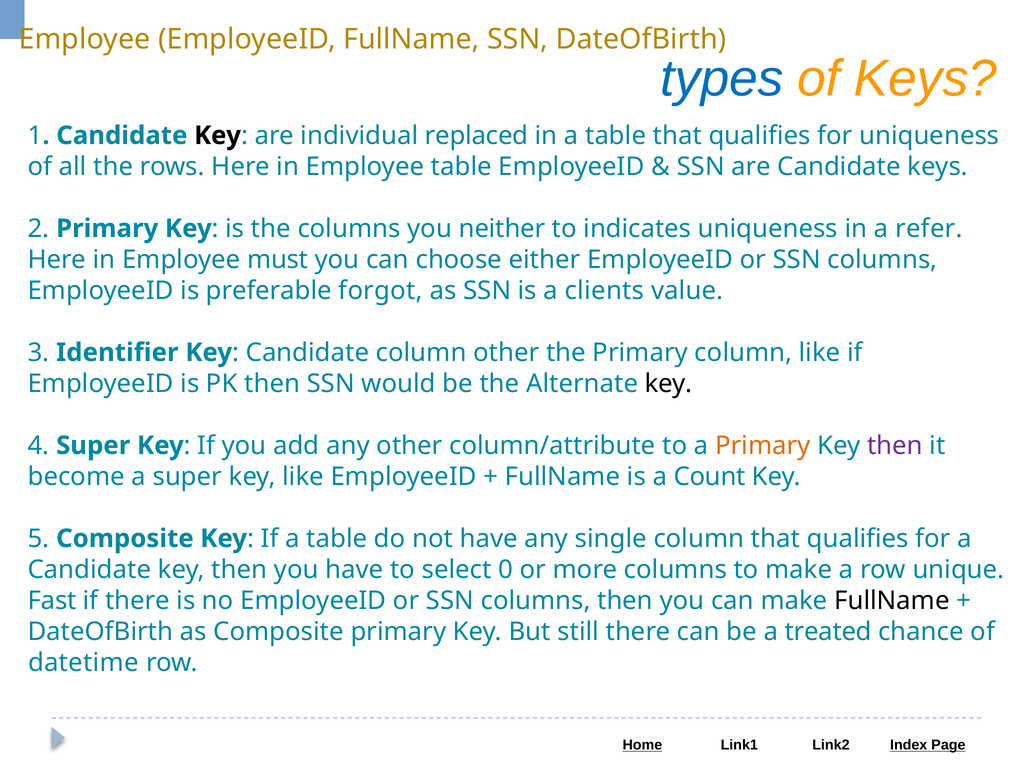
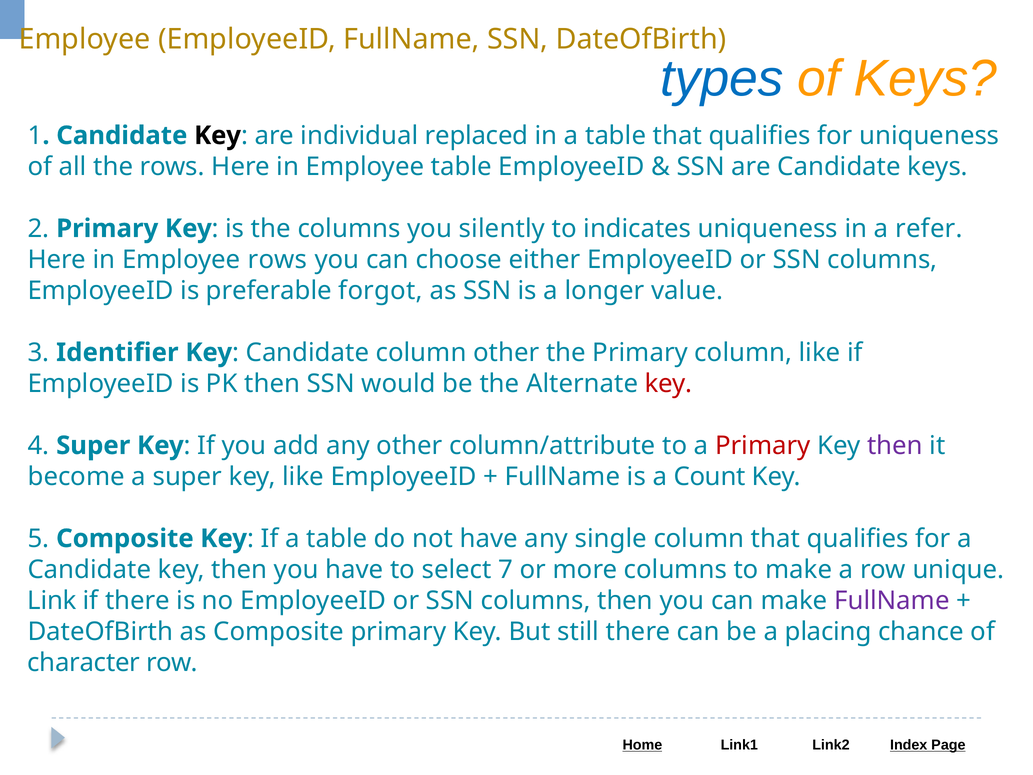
neither: neither -> silently
Employee must: must -> rows
clients: clients -> longer
key at (668, 383) colour: black -> red
Primary at (763, 445) colour: orange -> red
0: 0 -> 7
Fast: Fast -> Link
FullName at (892, 600) colour: black -> purple
treated: treated -> placing
datetime: datetime -> character
